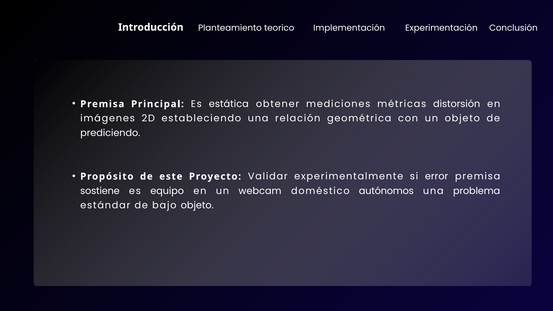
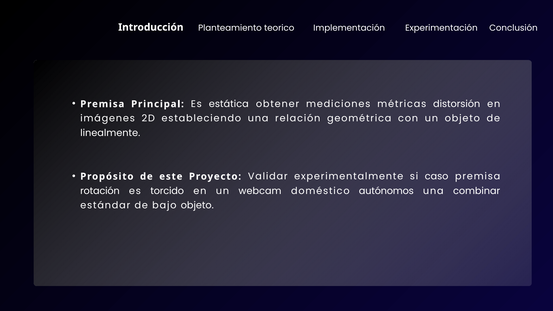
prediciendo: prediciendo -> linealmente
error: error -> caso
sostiene: sostiene -> rotación
equipo: equipo -> torcido
problema: problema -> combinar
